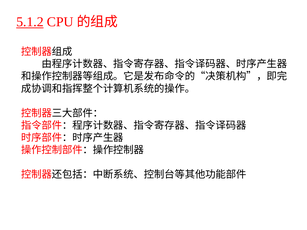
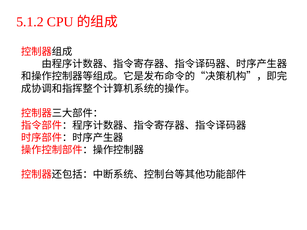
5.1.2 underline: present -> none
